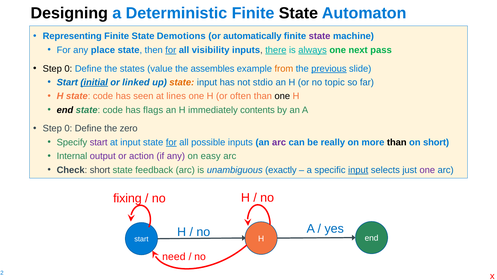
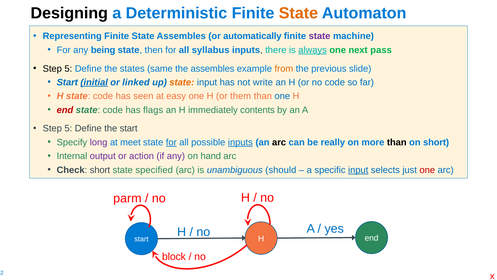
State at (298, 13) colour: black -> orange
State Demotions: Demotions -> Assembles
place: place -> being
for at (171, 50) underline: present -> none
visibility: visibility -> syllabus
there underline: present -> none
0 at (68, 68): 0 -> 5
value: value -> same
previous underline: present -> none
stdio: stdio -> write
no topic: topic -> code
lines: lines -> easy
often: often -> them
one at (282, 96) colour: black -> blue
end at (65, 110) colour: black -> red
0 at (68, 128): 0 -> 5
the zero: zero -> start
Specify start: start -> long
at input: input -> meet
inputs at (240, 142) underline: none -> present
arc at (279, 142) colour: purple -> black
easy: easy -> hand
feedback: feedback -> specified
exactly: exactly -> should
one at (427, 170) colour: purple -> red
fixing: fixing -> parm
need: need -> block
